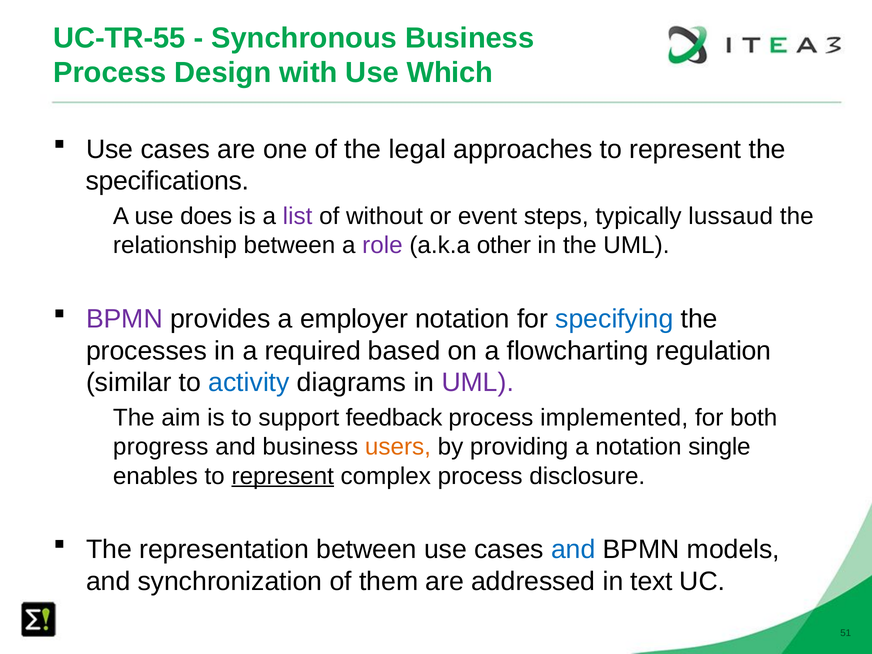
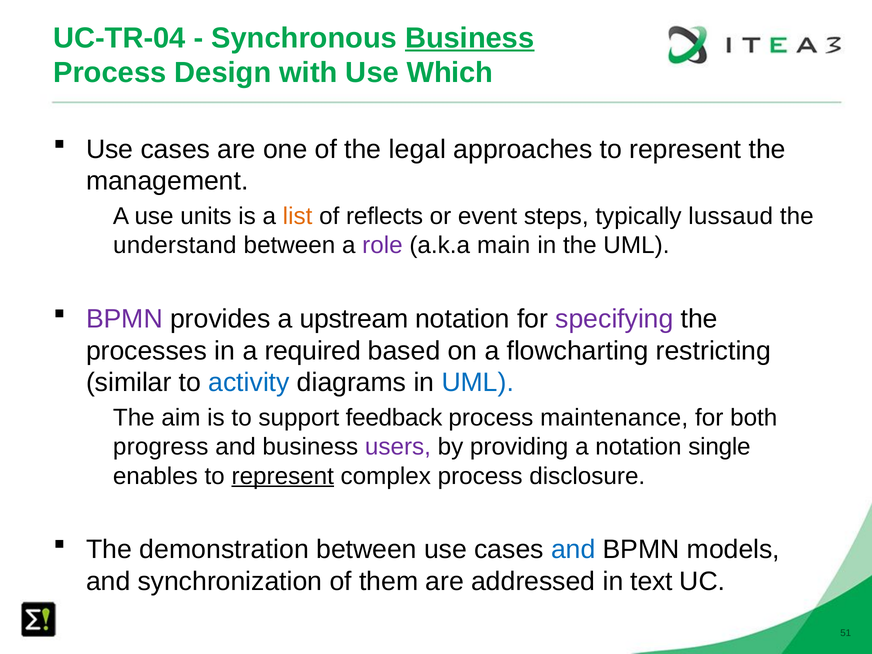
UC-TR-55: UC-TR-55 -> UC-TR-04
Business at (470, 38) underline: none -> present
specifications: specifications -> management
does: does -> units
list colour: purple -> orange
without: without -> reflects
relationship: relationship -> understand
other: other -> main
employer: employer -> upstream
specifying colour: blue -> purple
regulation: regulation -> restricting
UML at (478, 383) colour: purple -> blue
implemented: implemented -> maintenance
users colour: orange -> purple
representation: representation -> demonstration
